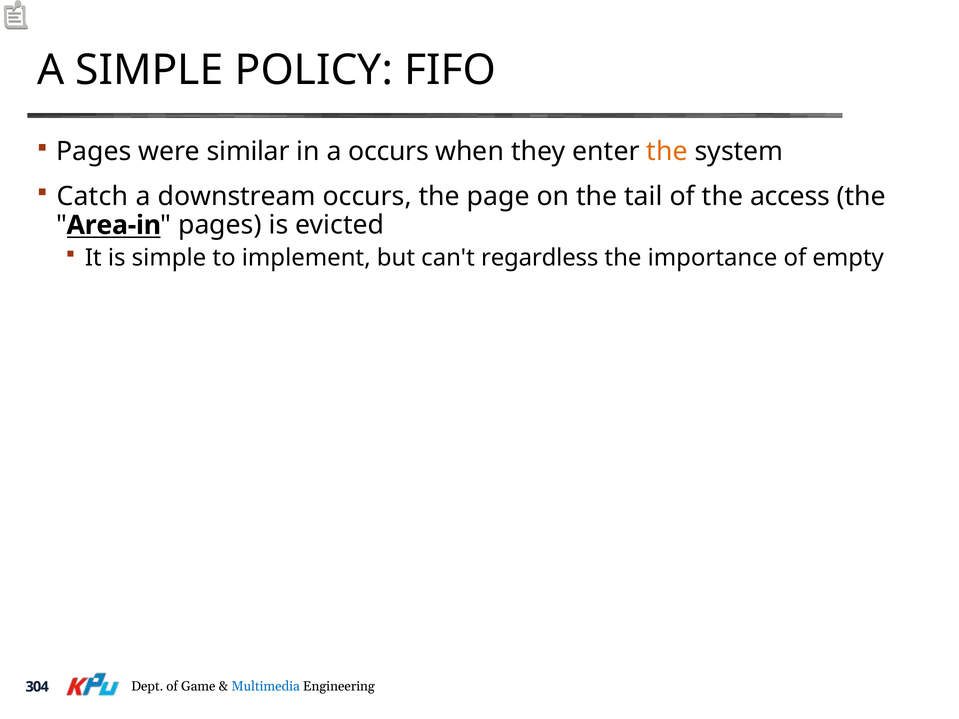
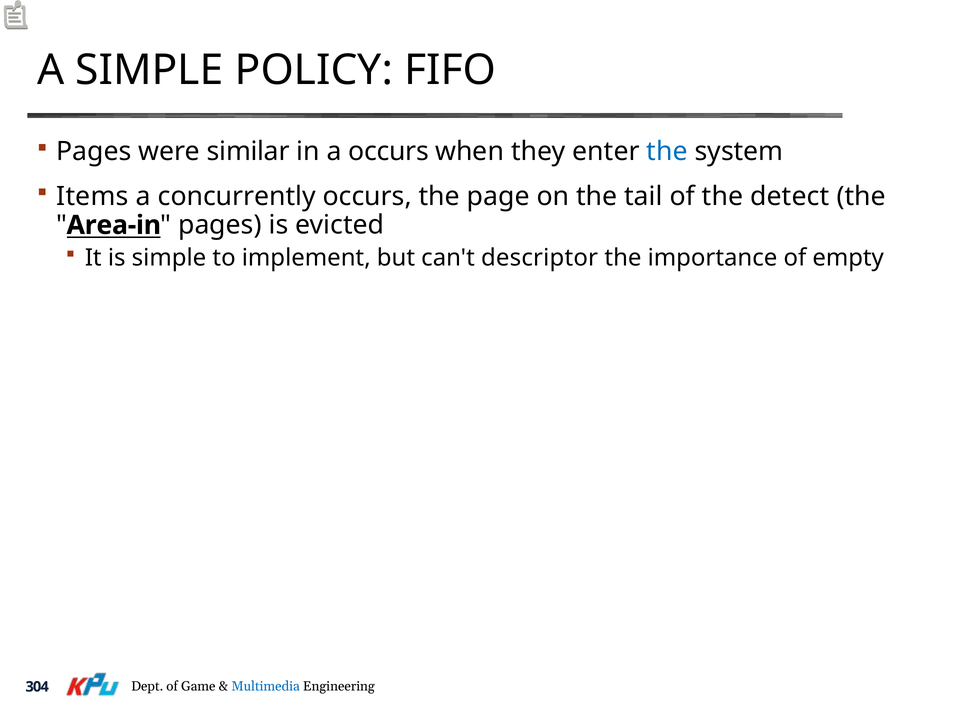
the at (667, 152) colour: orange -> blue
Catch: Catch -> Items
downstream: downstream -> concurrently
access: access -> detect
regardless: regardless -> descriptor
